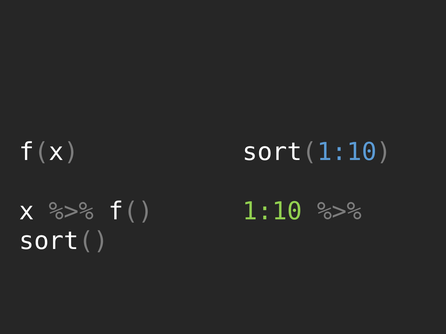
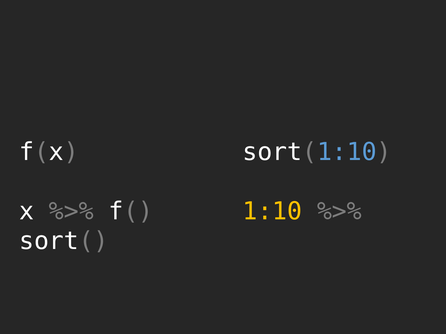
1:10 colour: light green -> yellow
